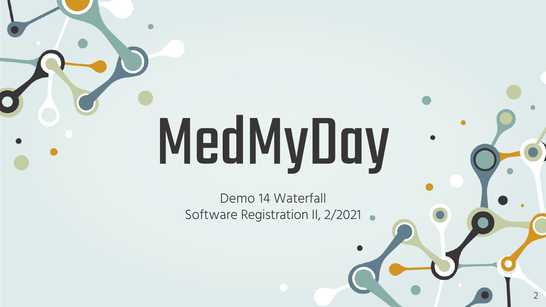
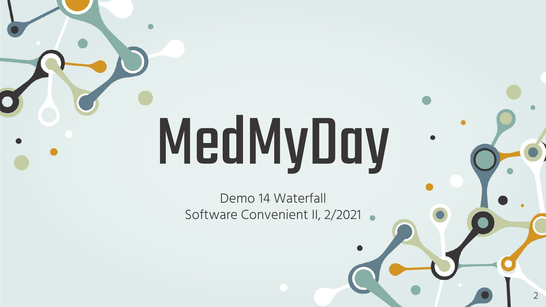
Registration: Registration -> Convenient
